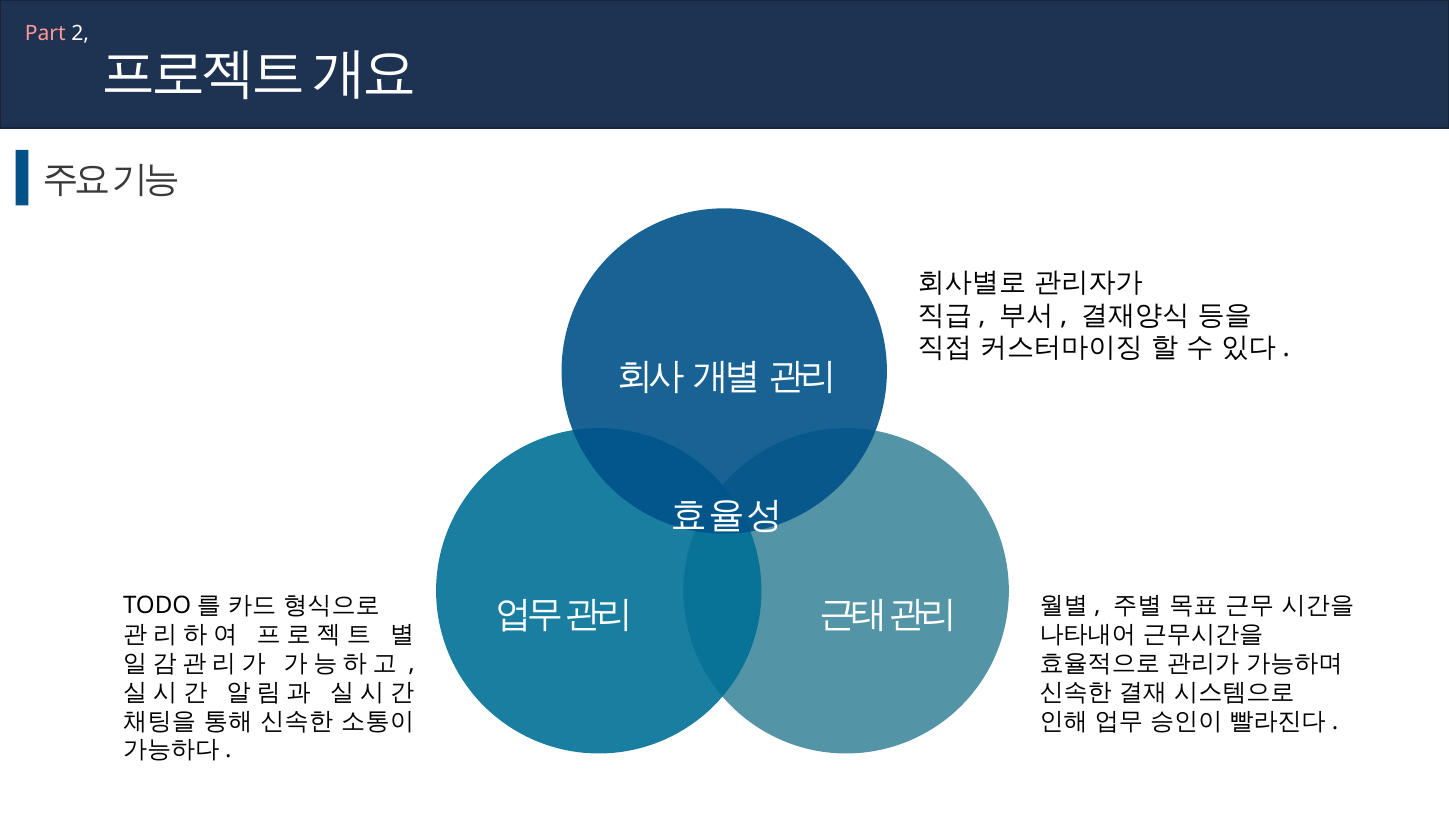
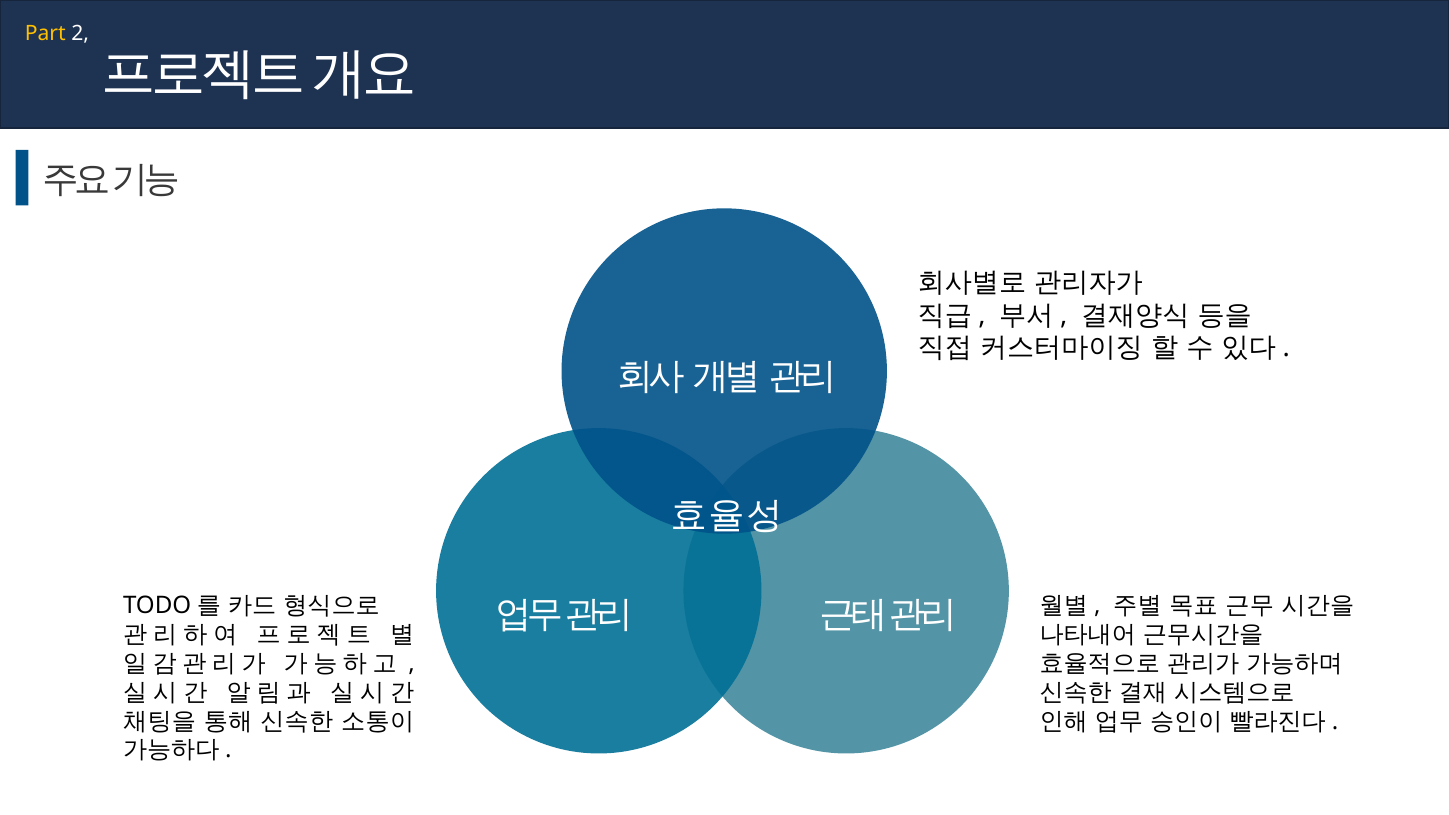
Part colour: pink -> yellow
